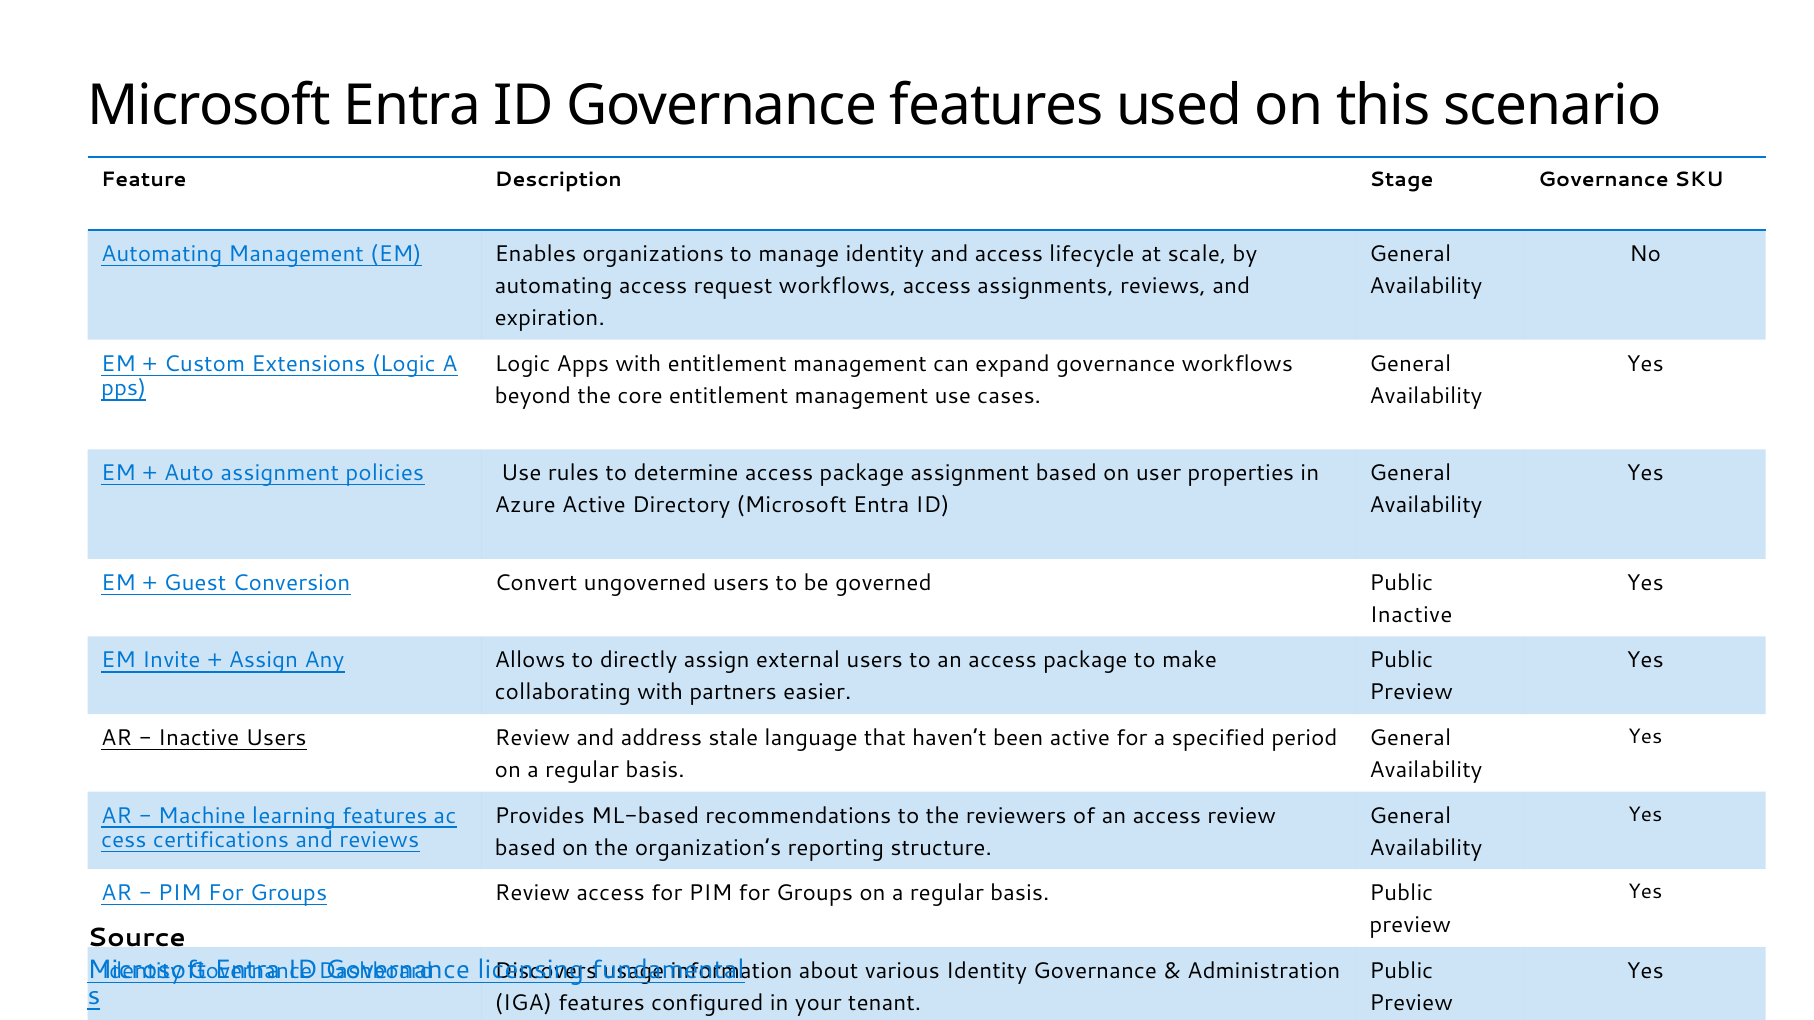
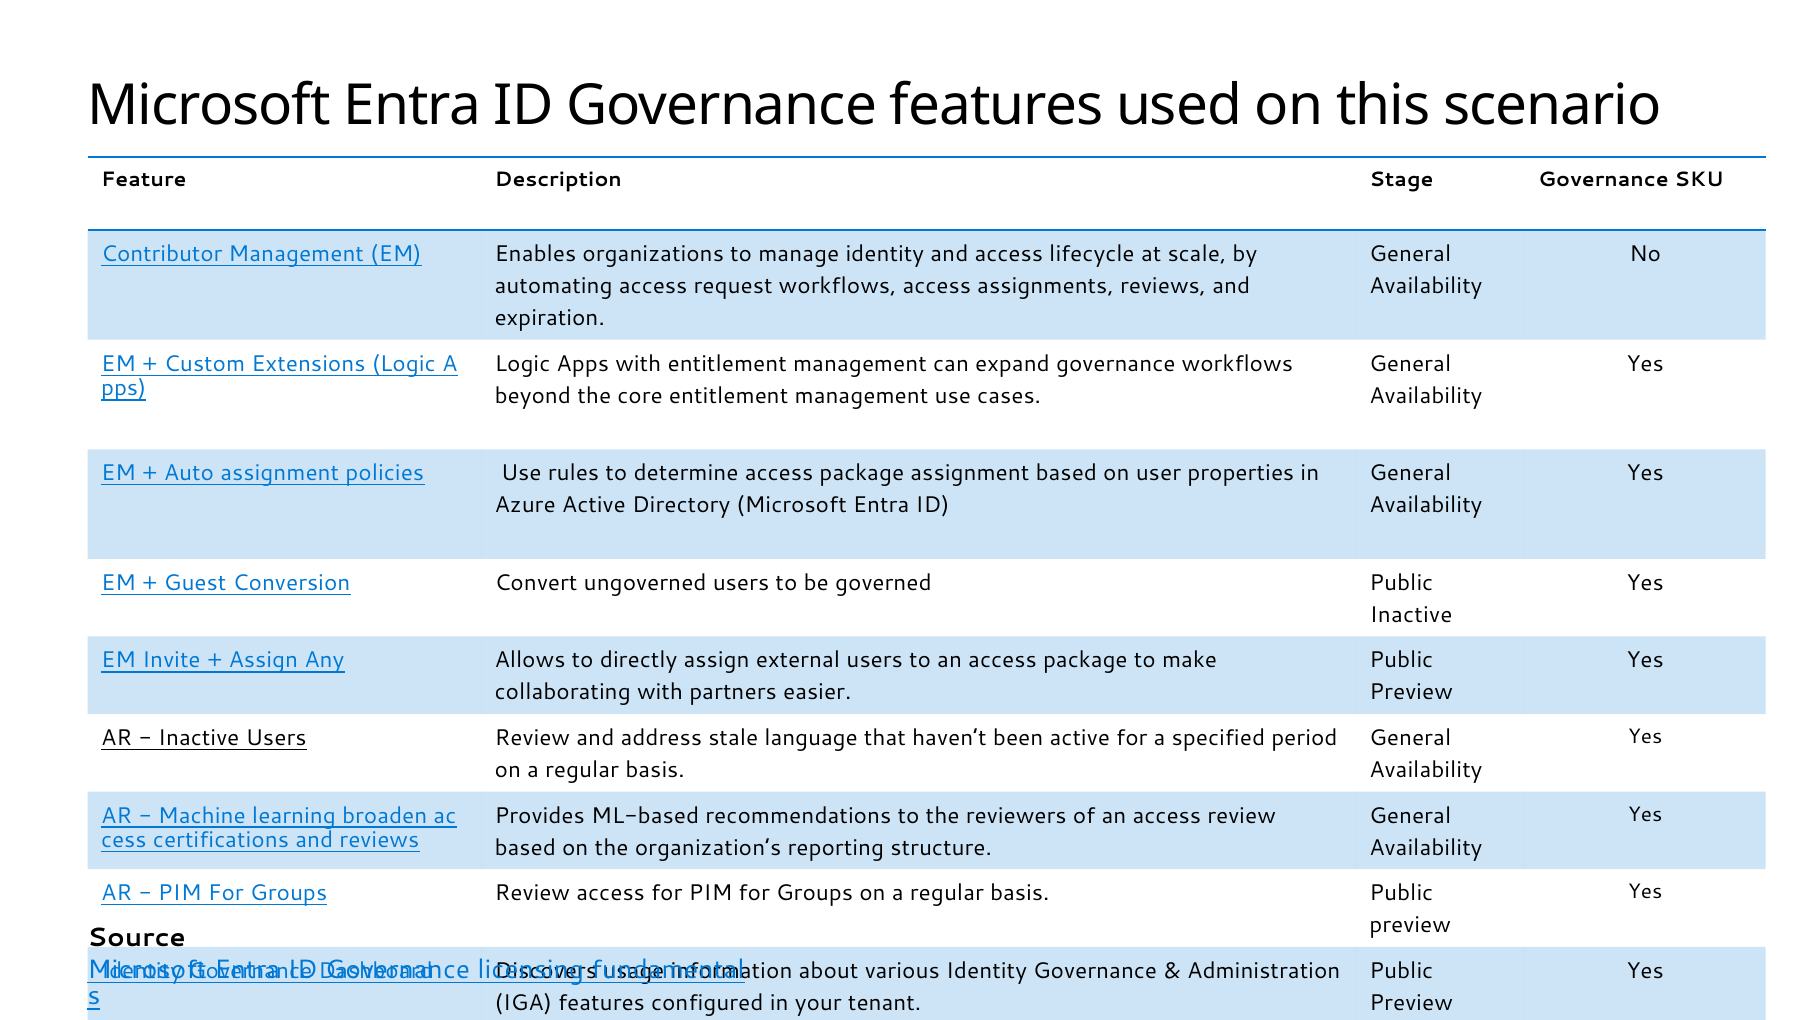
Automating at (162, 254): Automating -> Contributor
learning features: features -> broaden
